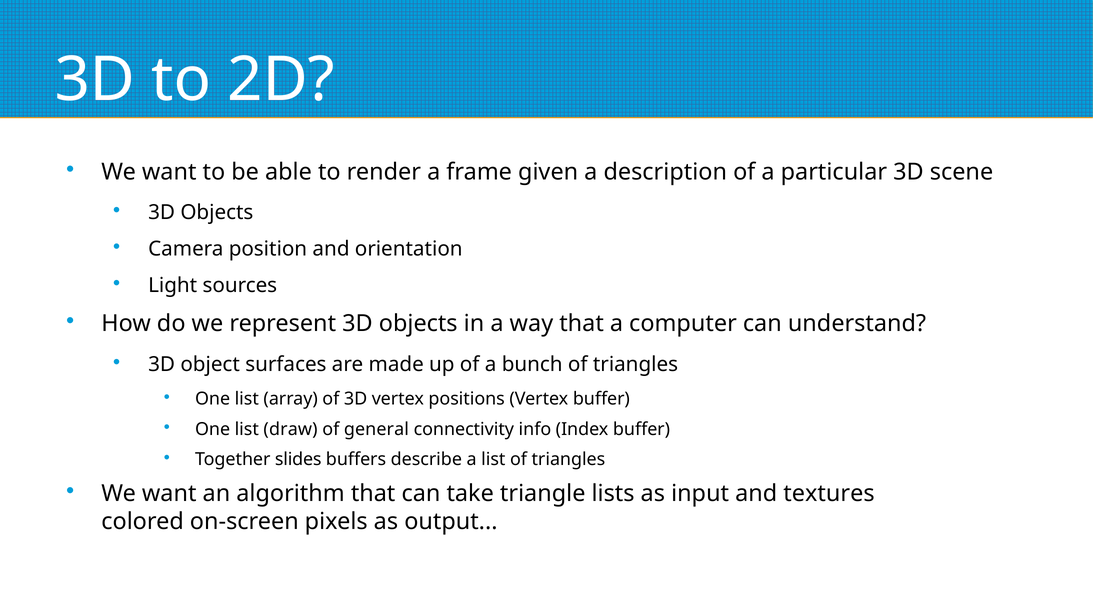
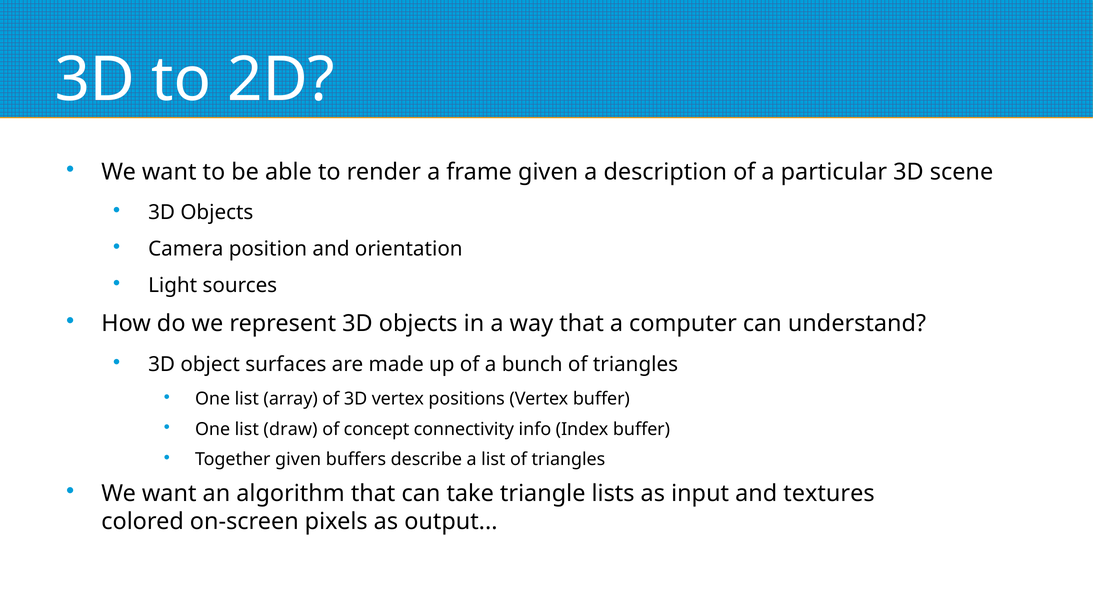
general: general -> concept
Together slides: slides -> given
